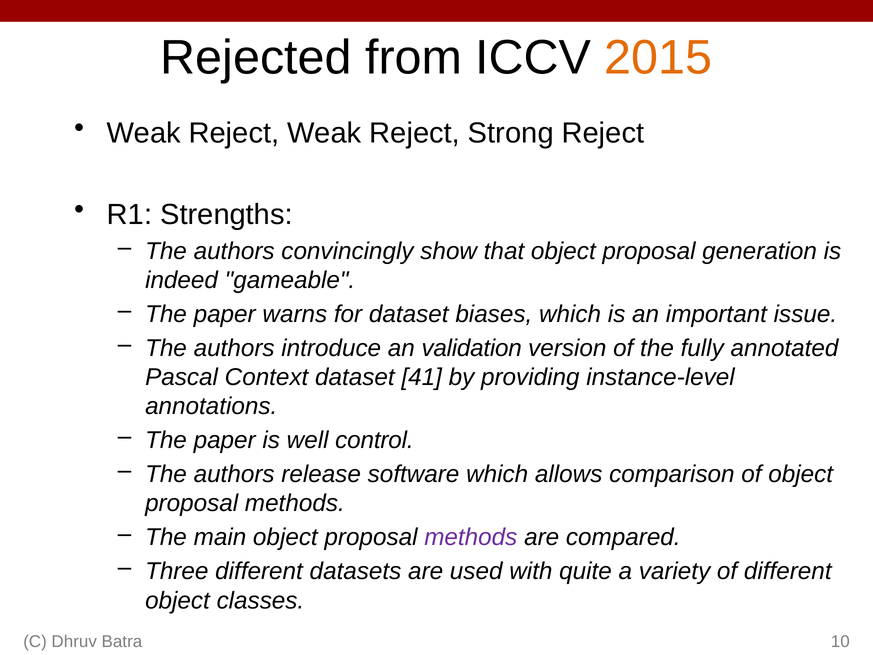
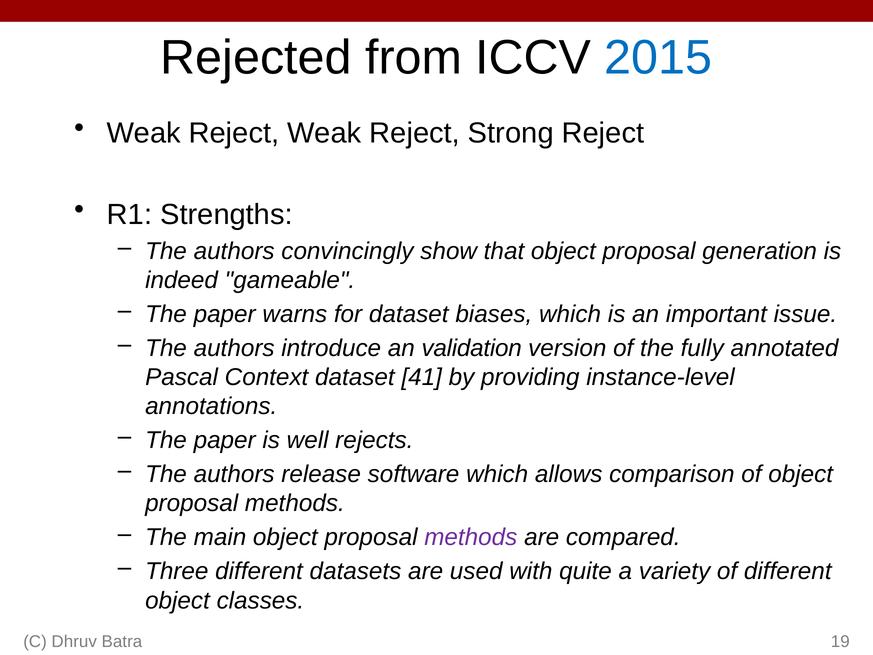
2015 colour: orange -> blue
control: control -> rejects
10: 10 -> 19
